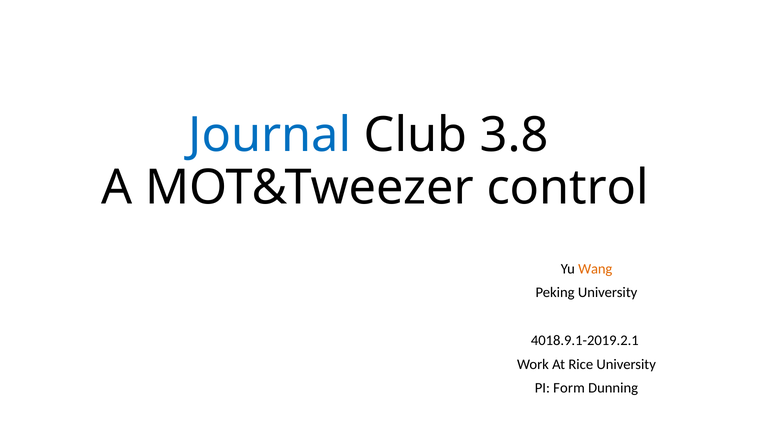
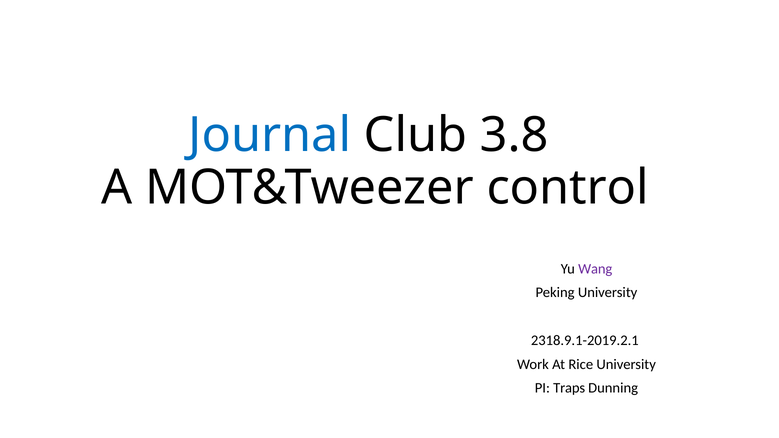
Wang colour: orange -> purple
4018.9.1-2019.2.1: 4018.9.1-2019.2.1 -> 2318.9.1-2019.2.1
Form: Form -> Traps
